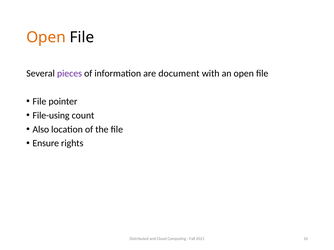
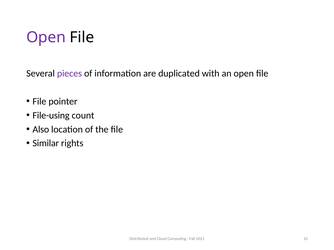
Open at (46, 37) colour: orange -> purple
document: document -> duplicated
Ensure: Ensure -> Similar
